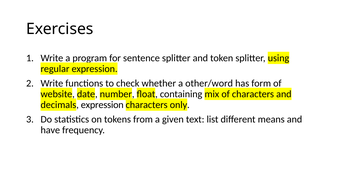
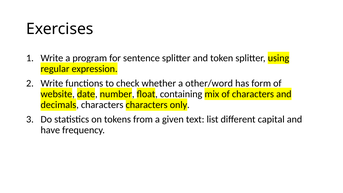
decimals expression: expression -> characters
means: means -> capital
